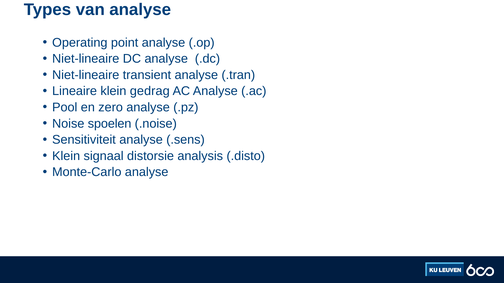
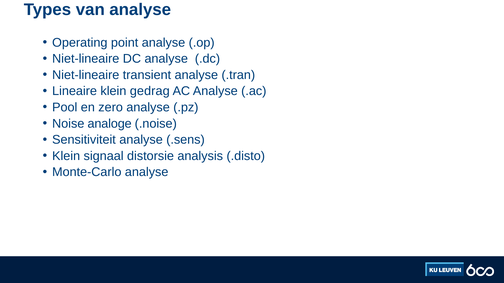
spoelen: spoelen -> analoge
